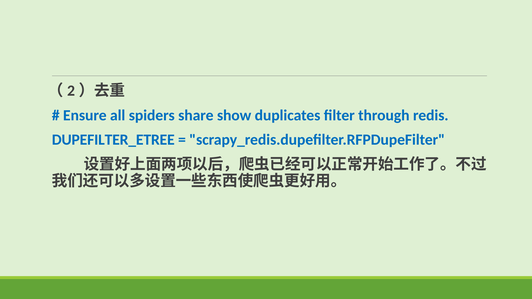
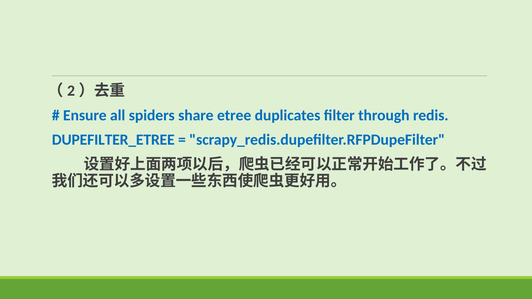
show: show -> etree
